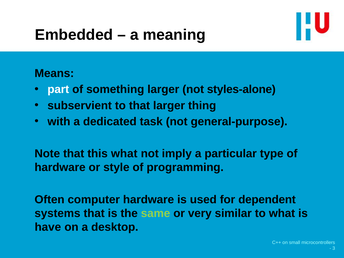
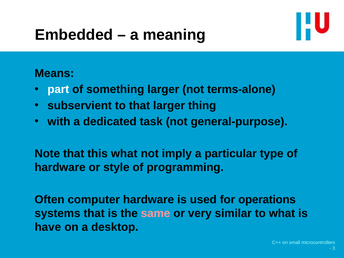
styles-alone: styles-alone -> terms-alone
dependent: dependent -> operations
same colour: light green -> pink
